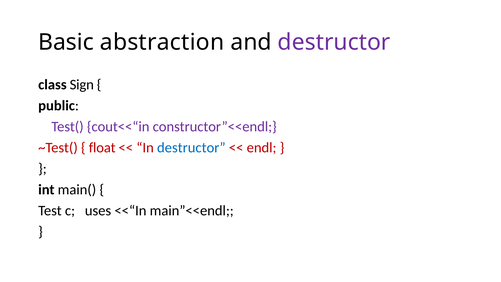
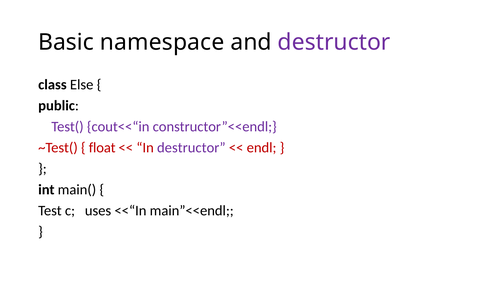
abstraction: abstraction -> namespace
Sign: Sign -> Else
destructor at (191, 148) colour: blue -> purple
